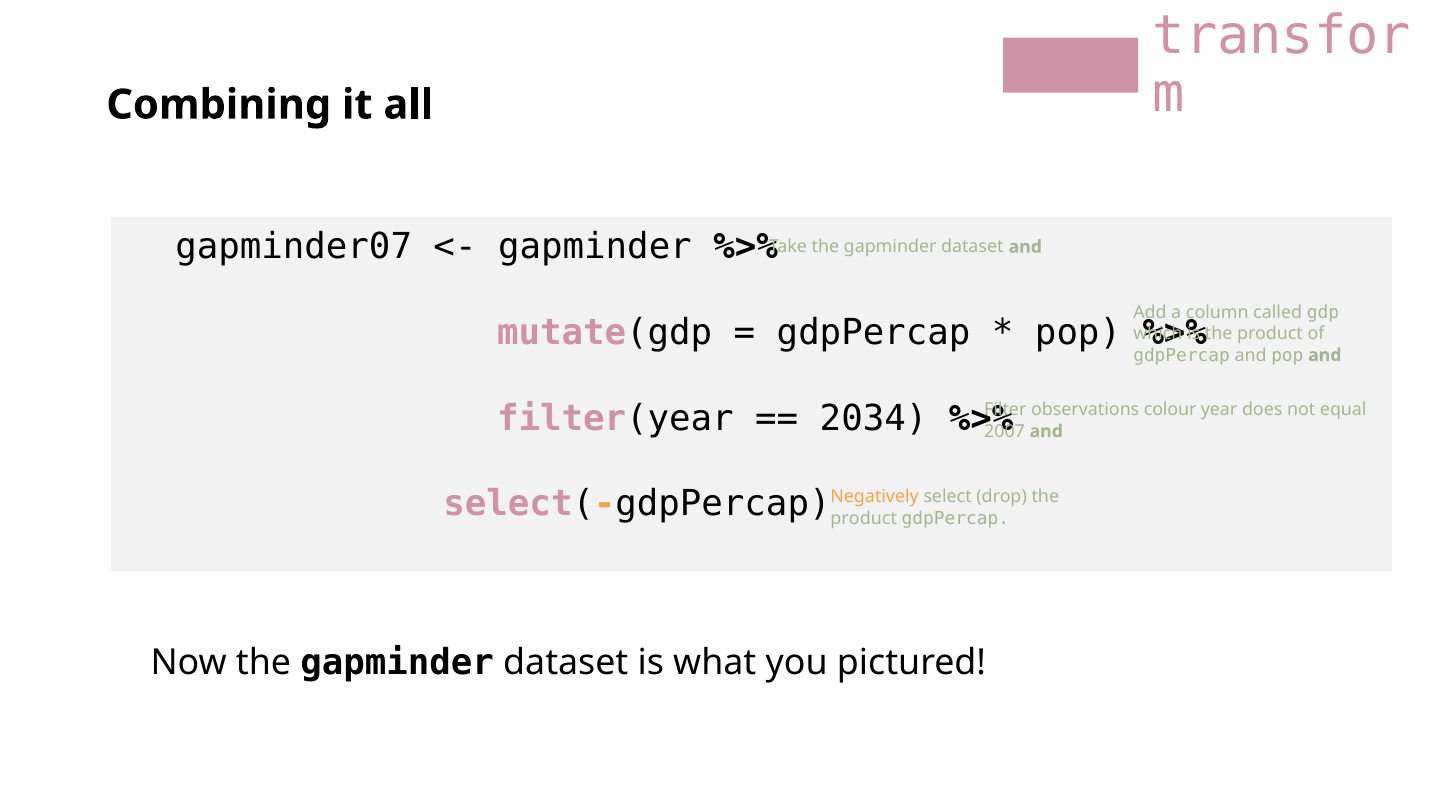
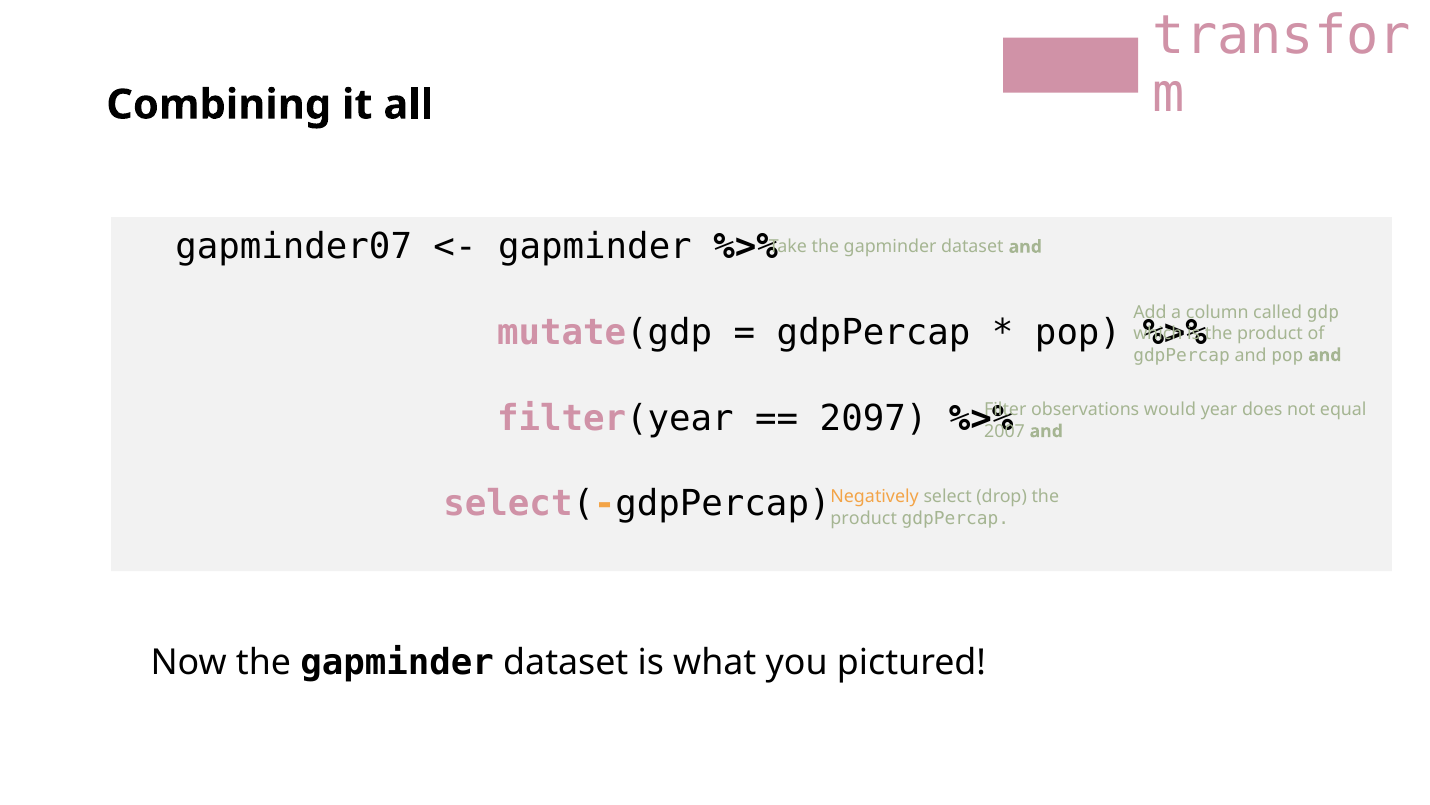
2034: 2034 -> 2097
colour: colour -> would
